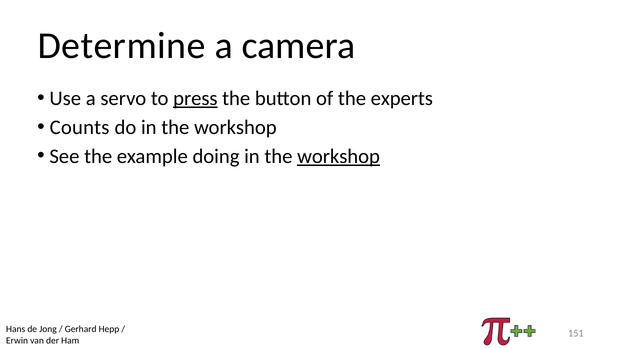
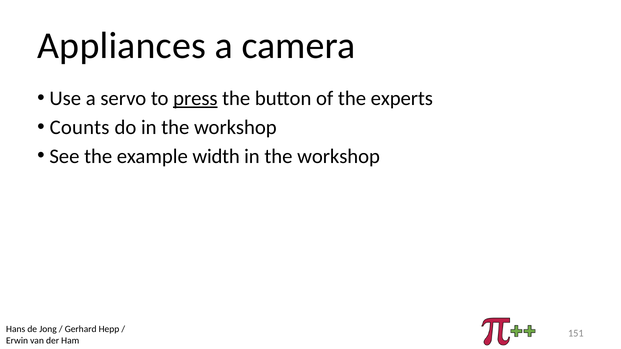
Determine: Determine -> Appliances
doing: doing -> width
workshop at (339, 156) underline: present -> none
